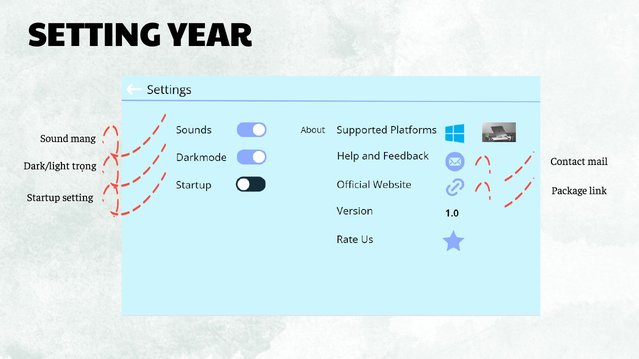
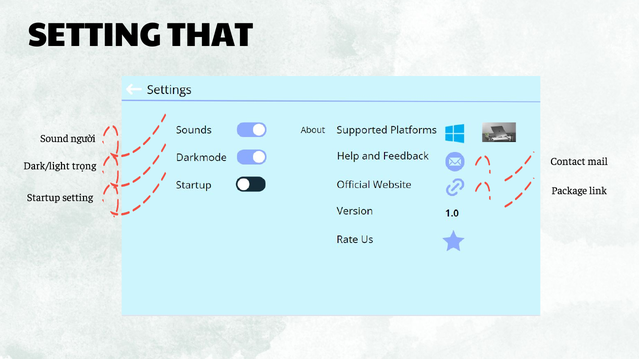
YEAR: YEAR -> THAT
mang: mang -> người
